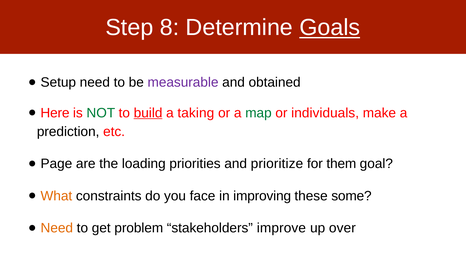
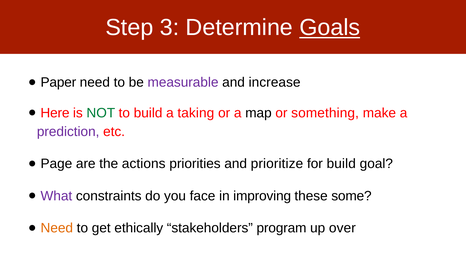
8: 8 -> 3
Setup: Setup -> Paper
obtained: obtained -> increase
build at (148, 113) underline: present -> none
map colour: green -> black
individuals: individuals -> something
prediction colour: black -> purple
loading: loading -> actions
for them: them -> build
What colour: orange -> purple
problem: problem -> ethically
improve: improve -> program
